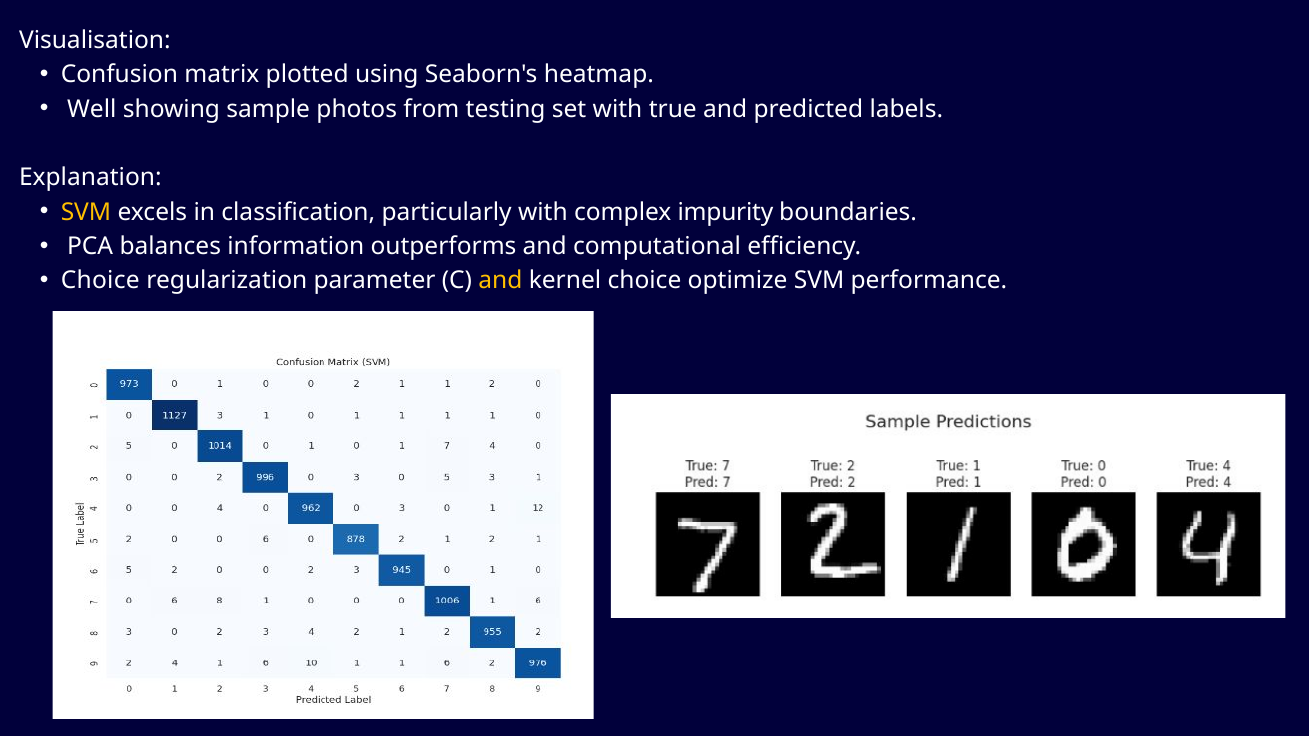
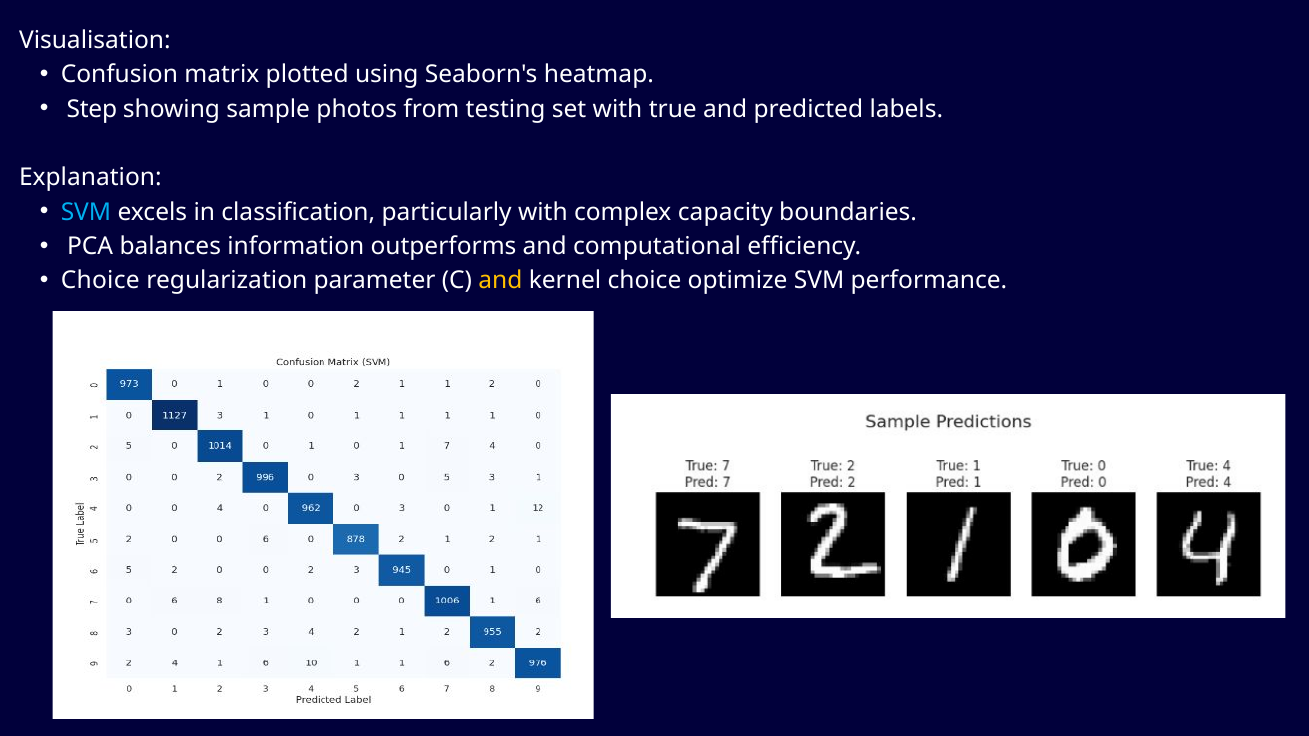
Well: Well -> Step
SVM at (86, 212) colour: yellow -> light blue
impurity: impurity -> capacity
